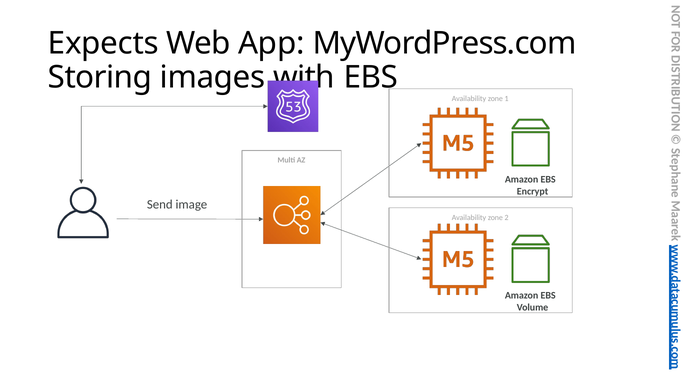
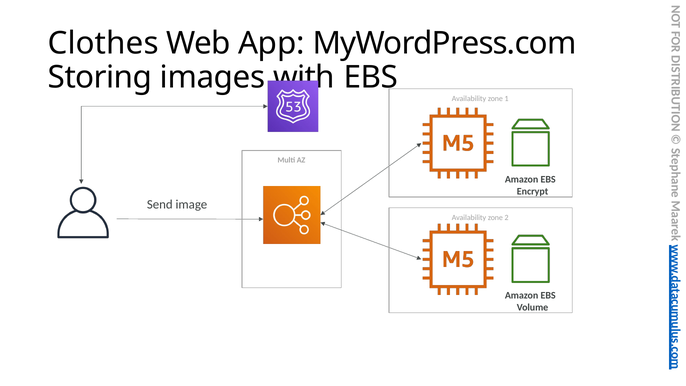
Expects: Expects -> Clothes
